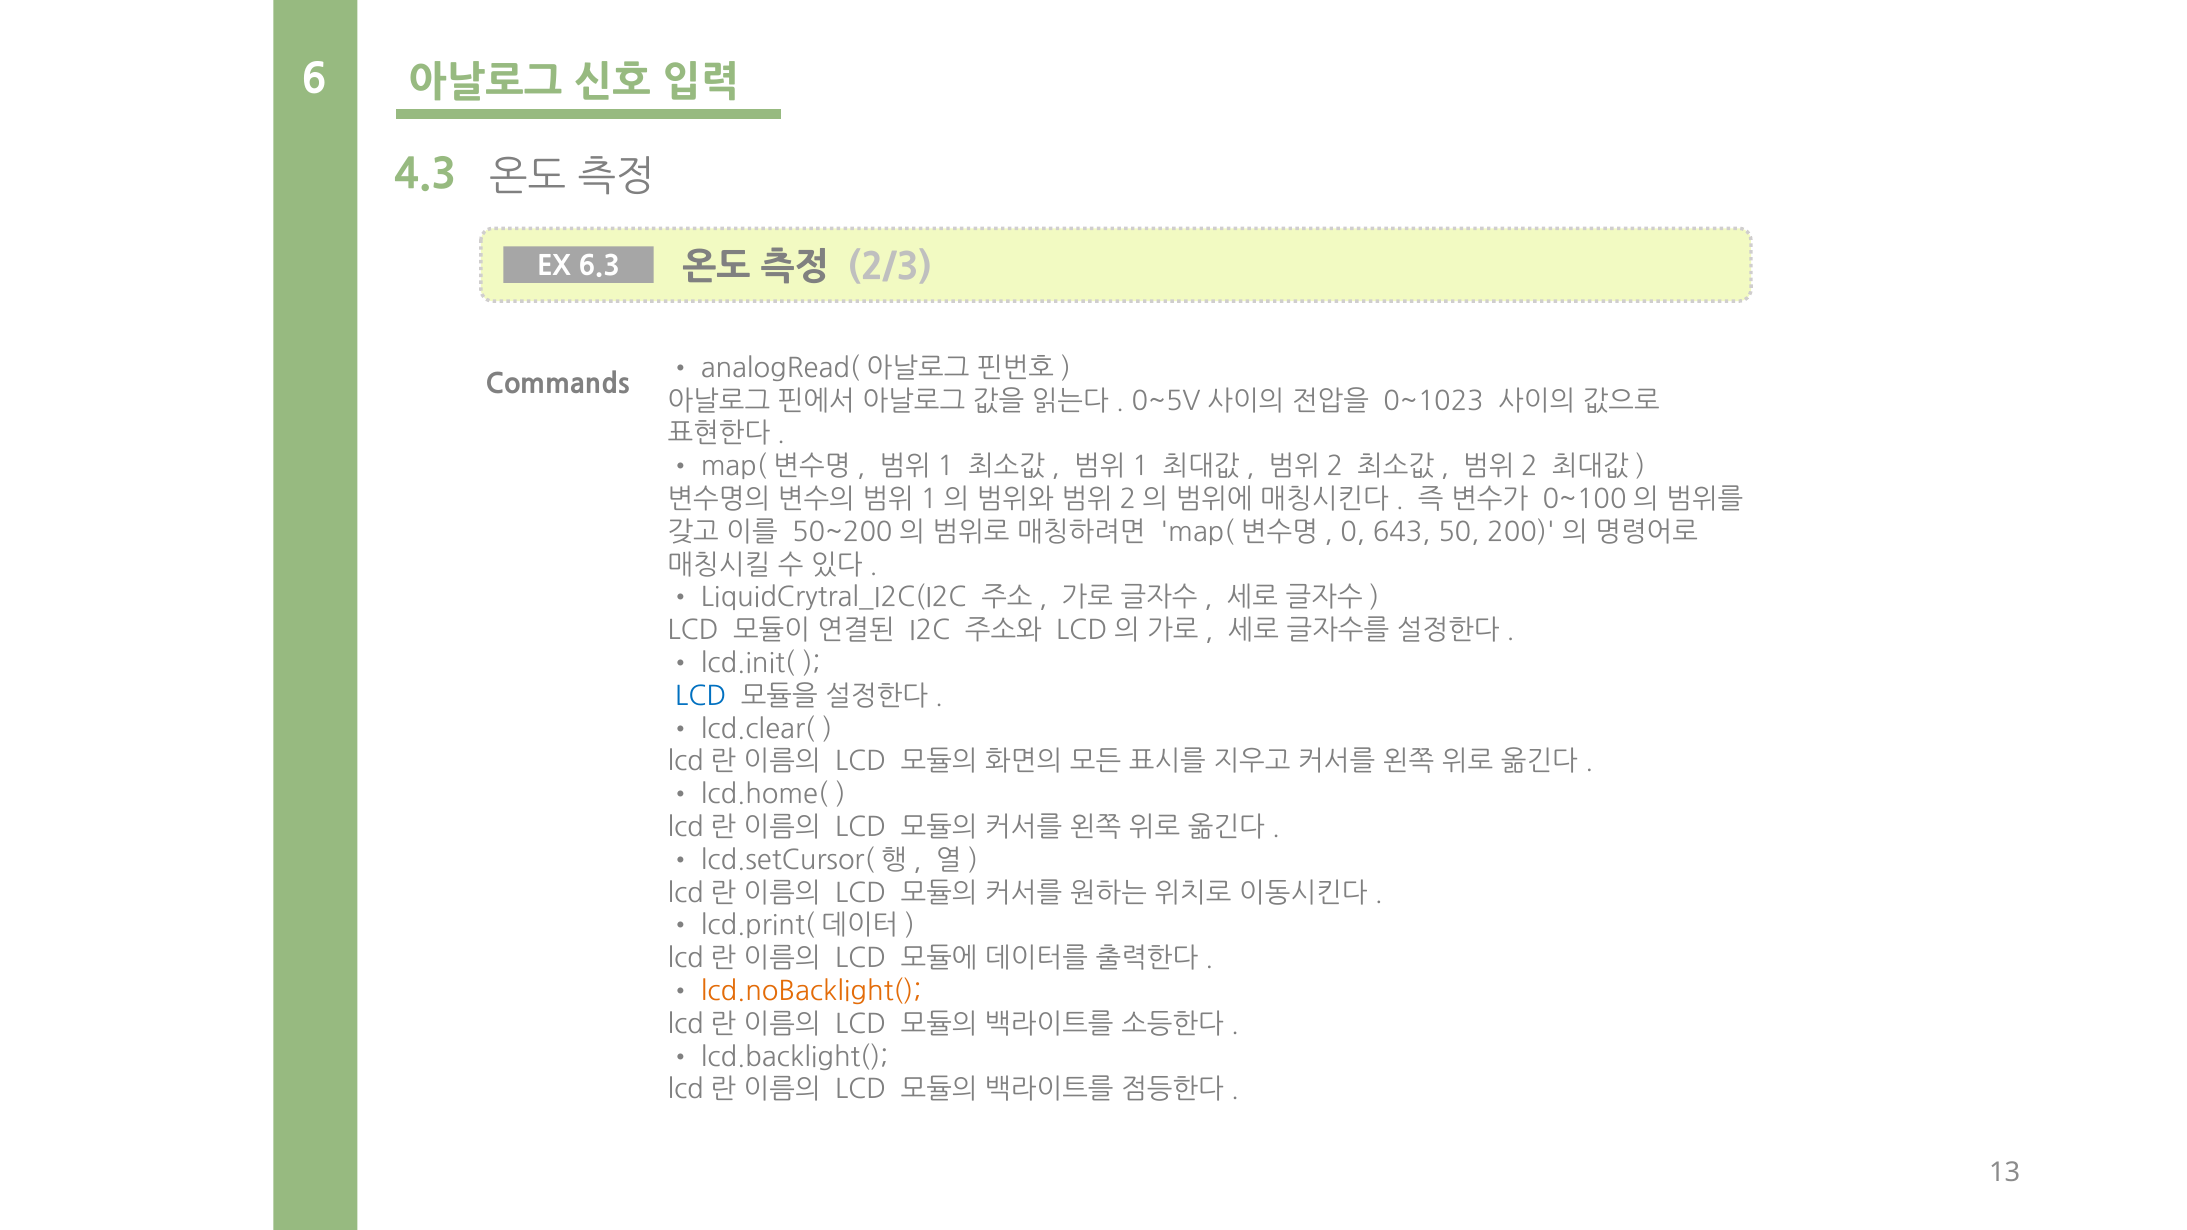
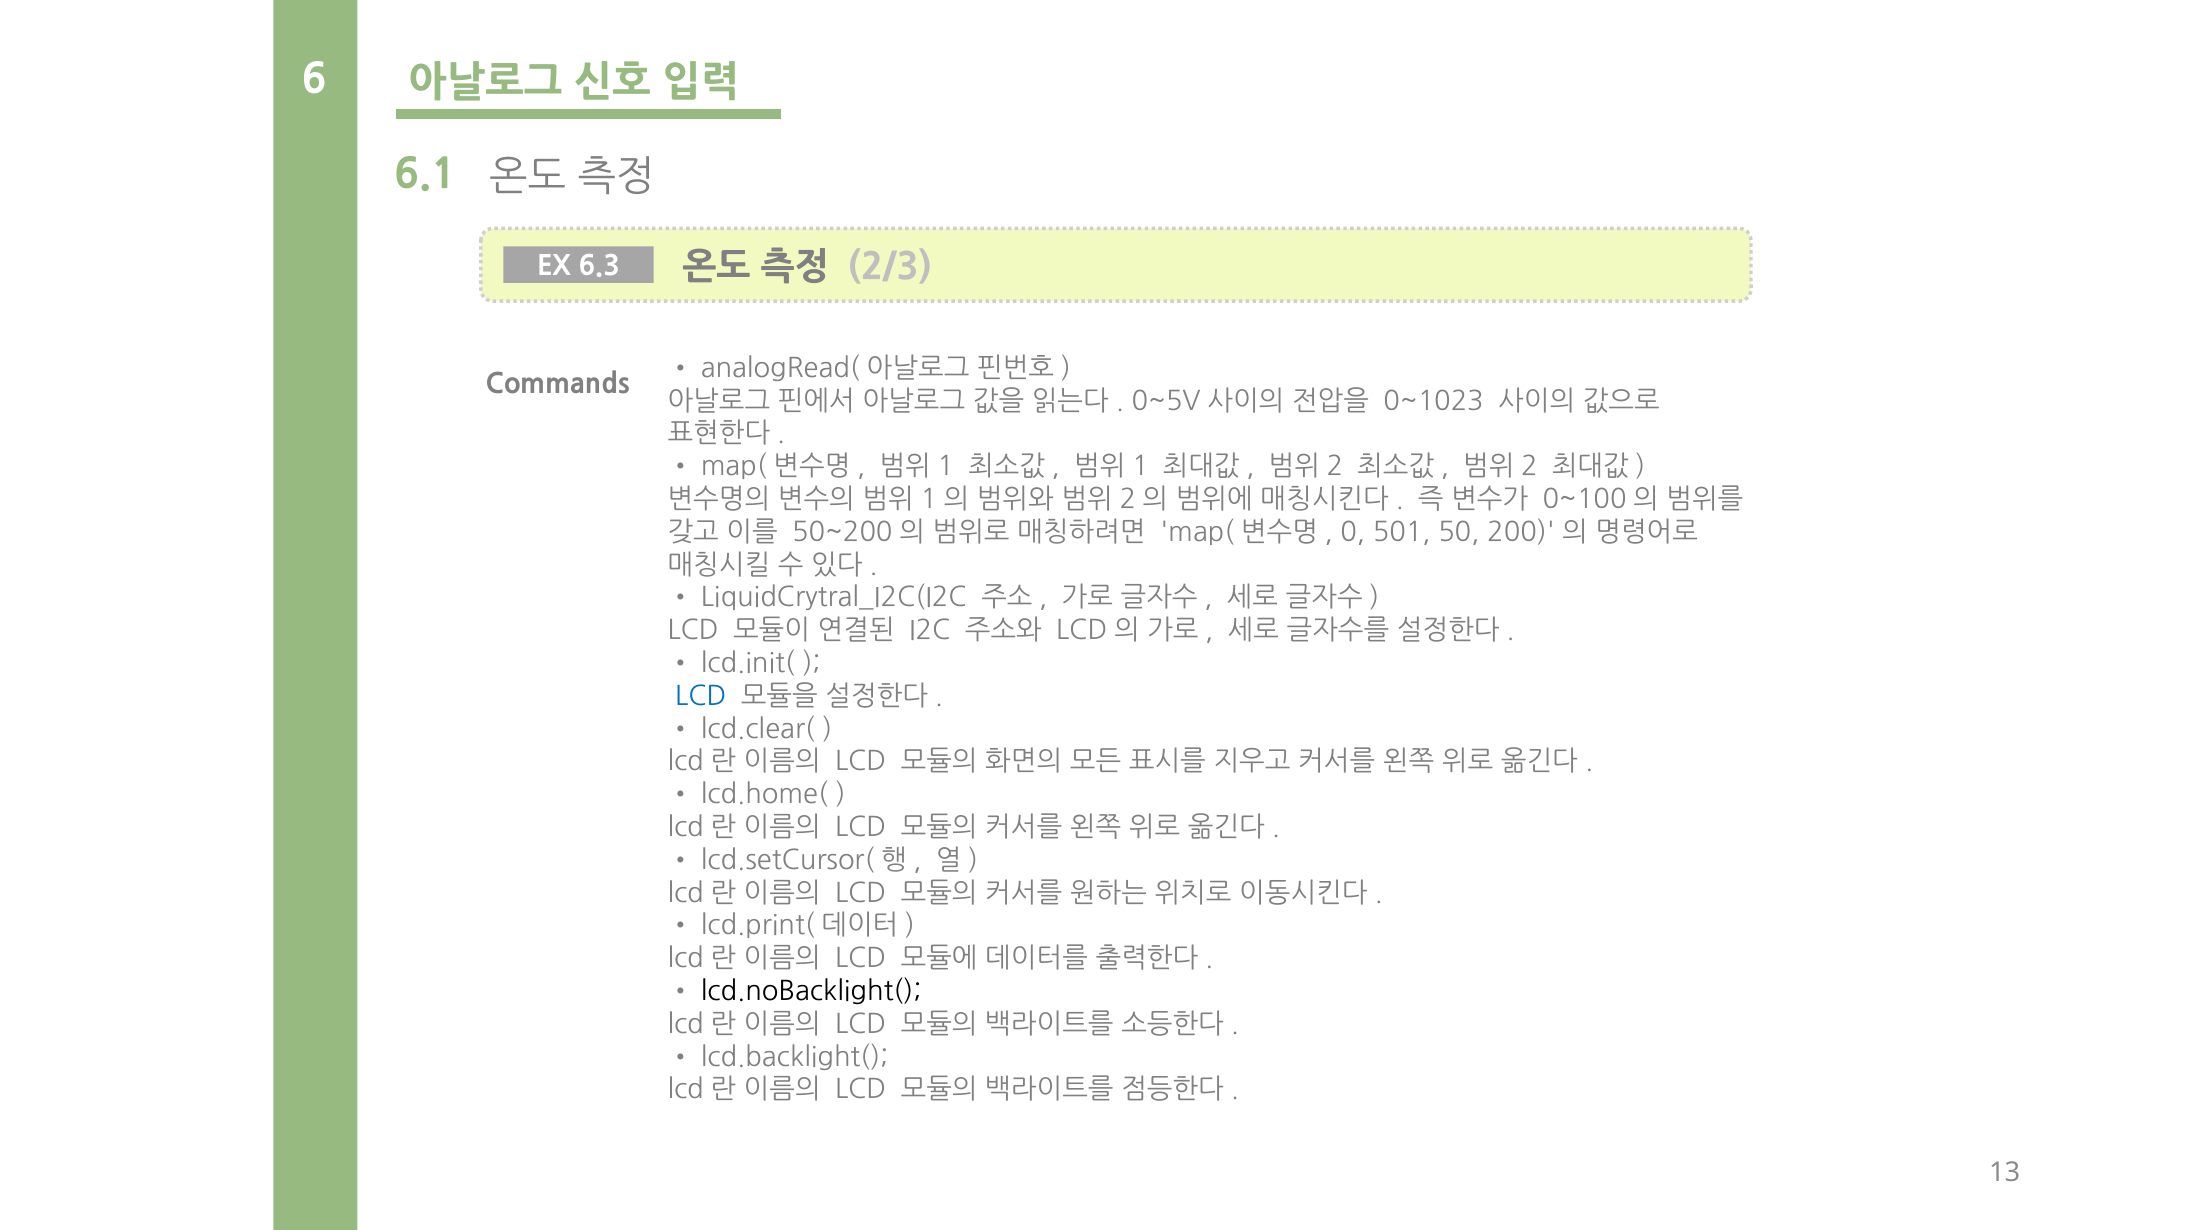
4.3: 4.3 -> 6.1
643: 643 -> 501
lcd.noBacklight( colour: orange -> black
